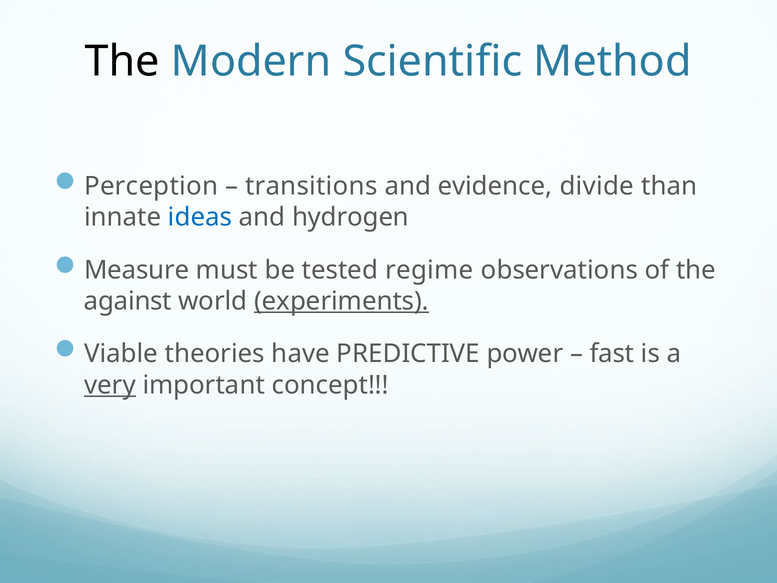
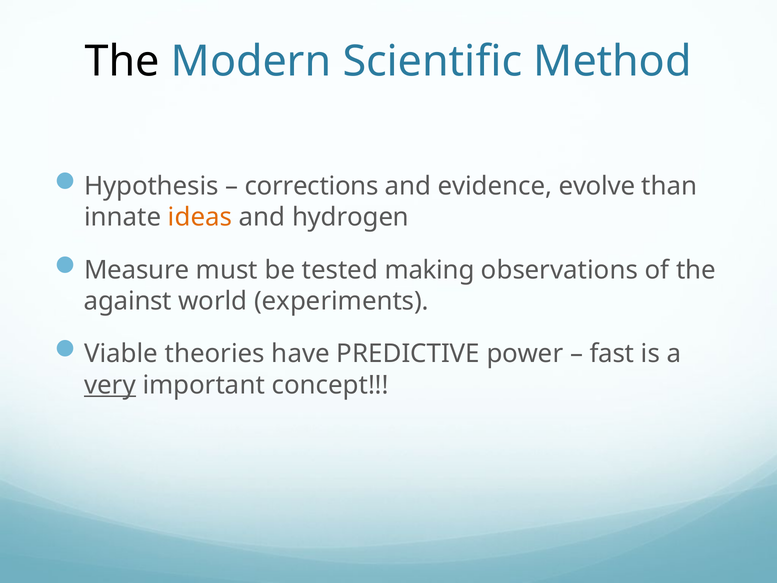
Perception: Perception -> Hypothesis
transitions: transitions -> corrections
divide: divide -> evolve
ideas colour: blue -> orange
regime: regime -> making
experiments underline: present -> none
